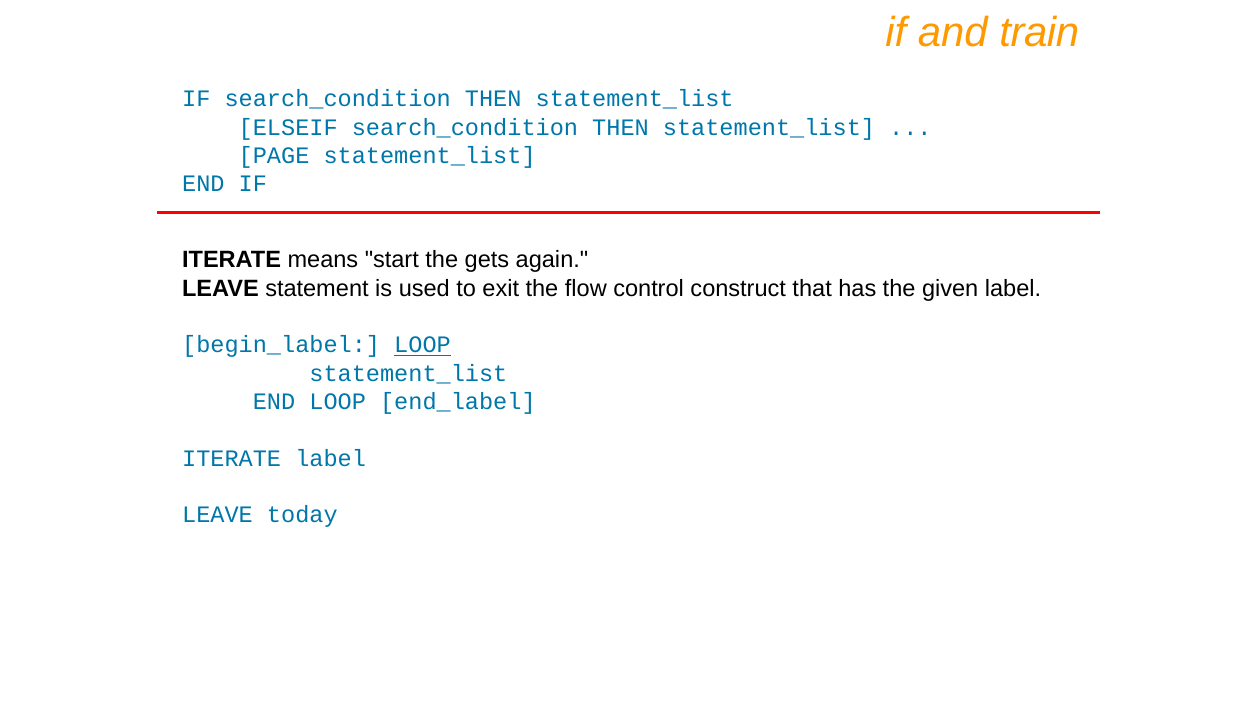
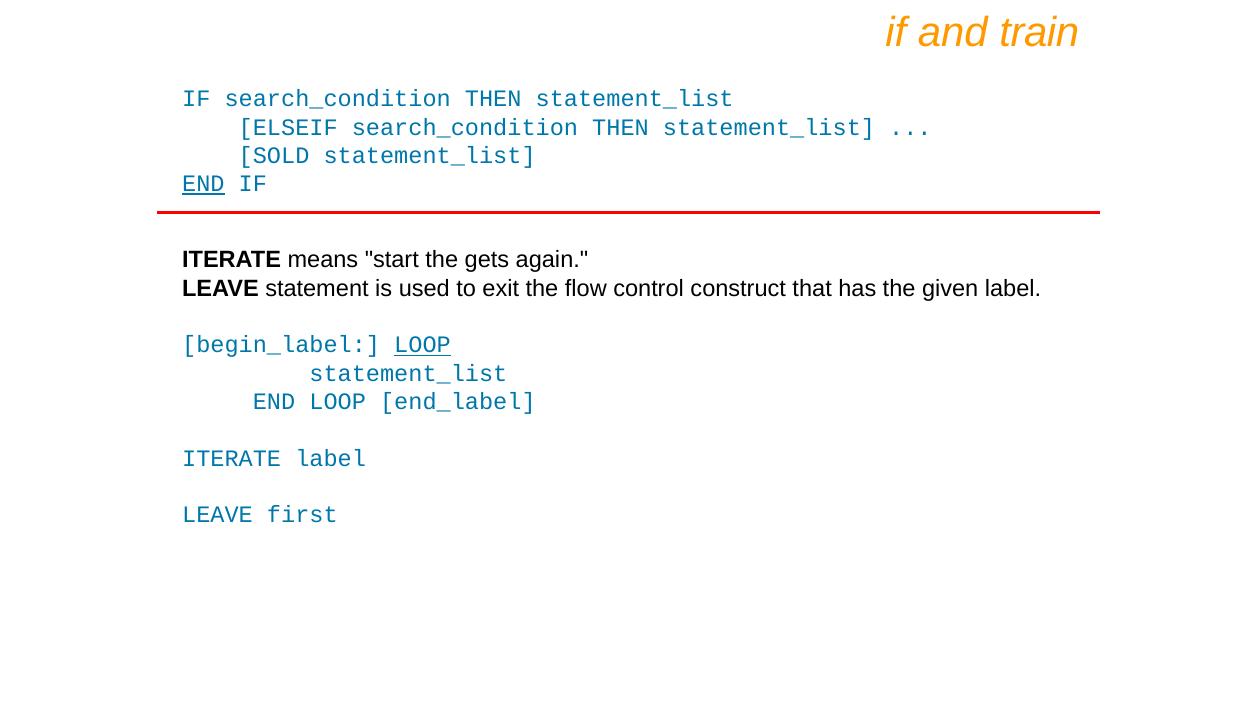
PAGE: PAGE -> SOLD
END at (203, 184) underline: none -> present
today: today -> first
